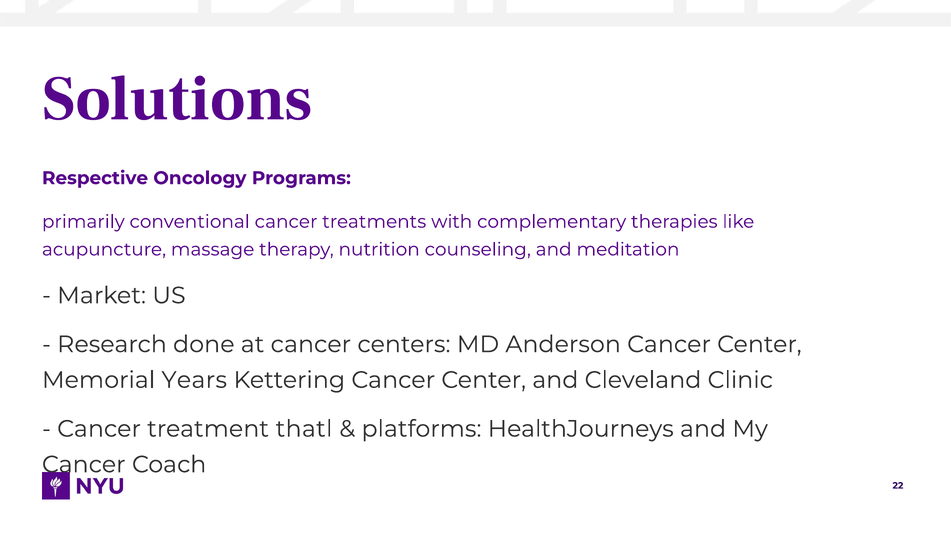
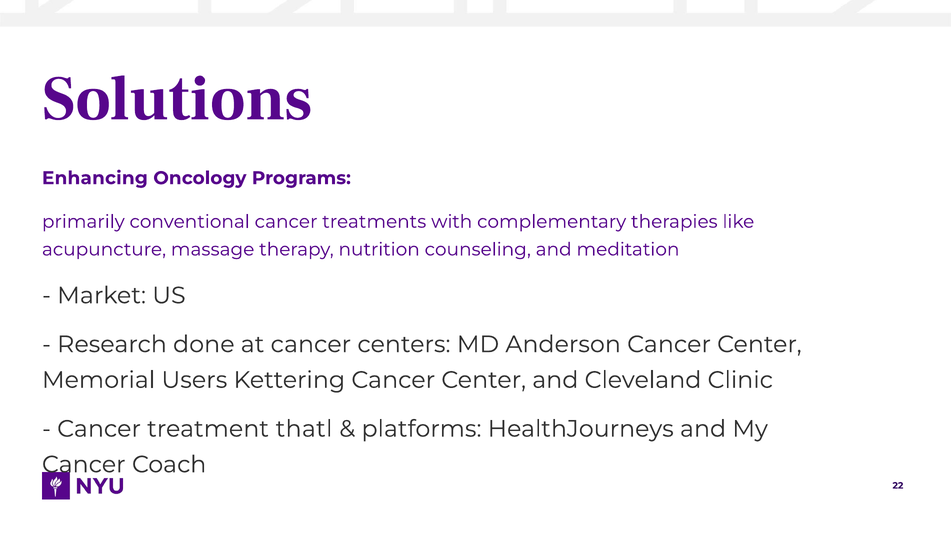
Respective: Respective -> Enhancing
Years: Years -> Users
